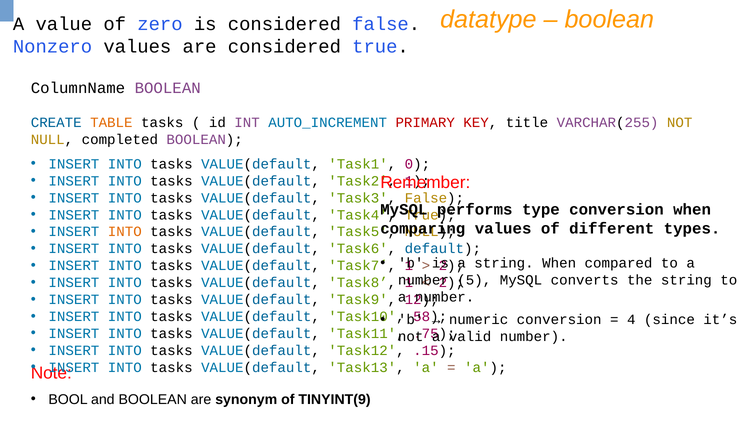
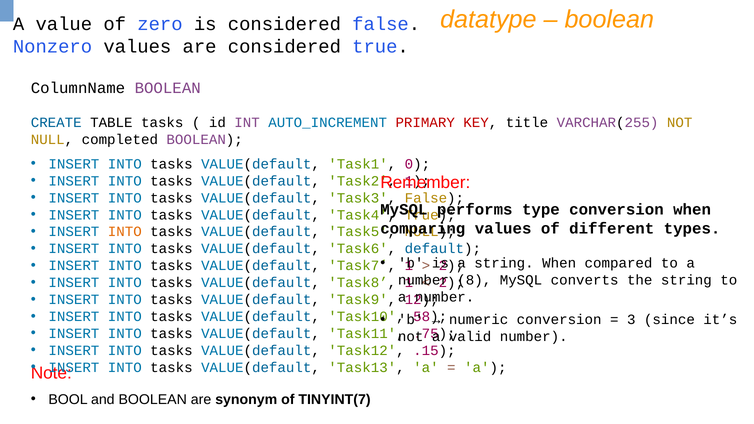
TABLE colour: orange -> black
5: 5 -> 8
4: 4 -> 3
TINYINT(9: TINYINT(9 -> TINYINT(7
